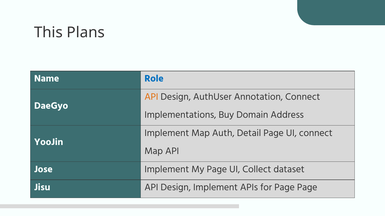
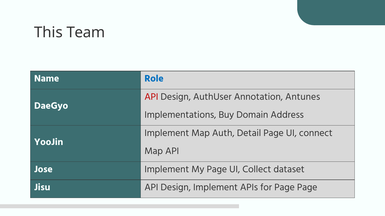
Plans: Plans -> Team
API at (151, 97) colour: orange -> red
Annotation Connect: Connect -> Antunes
